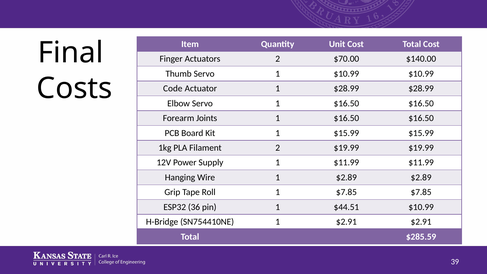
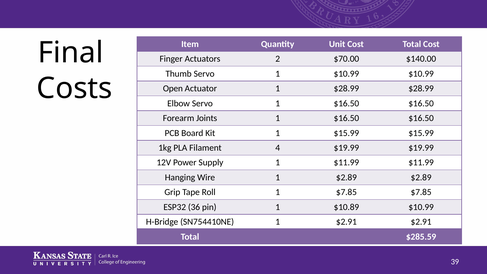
Code: Code -> Open
Filament 2: 2 -> 4
$44.51: $44.51 -> $10.89
